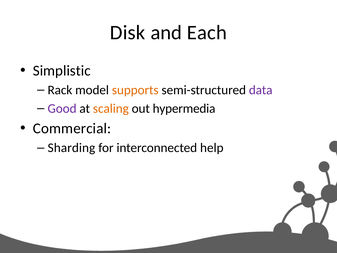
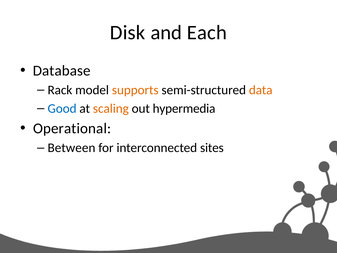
Simplistic: Simplistic -> Database
data colour: purple -> orange
Good colour: purple -> blue
Commercial: Commercial -> Operational
Sharding: Sharding -> Between
help: help -> sites
